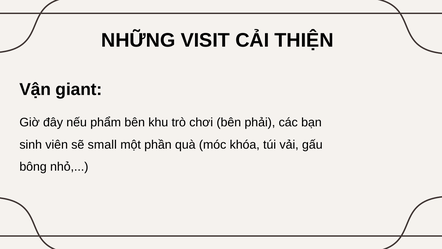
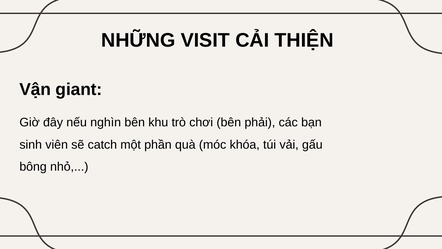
phẩm: phẩm -> nghìn
small: small -> catch
